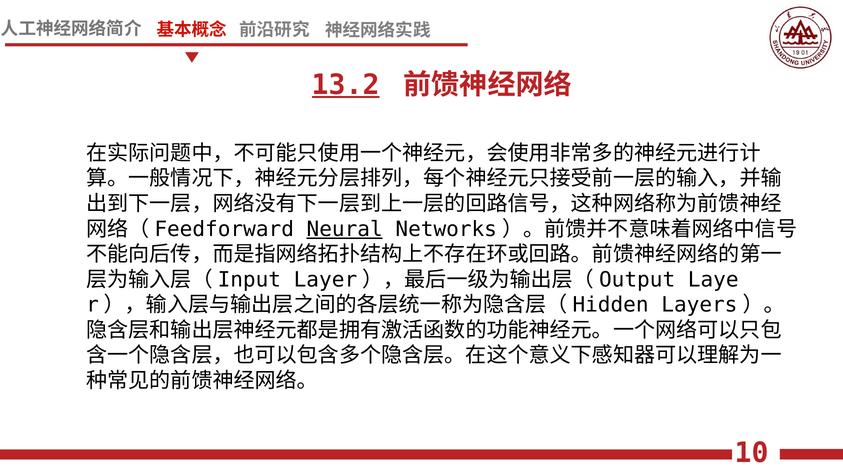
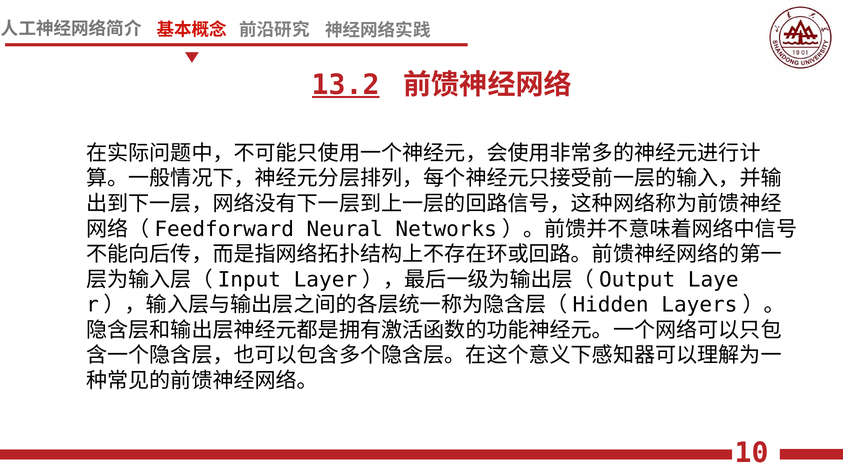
Neural underline: present -> none
